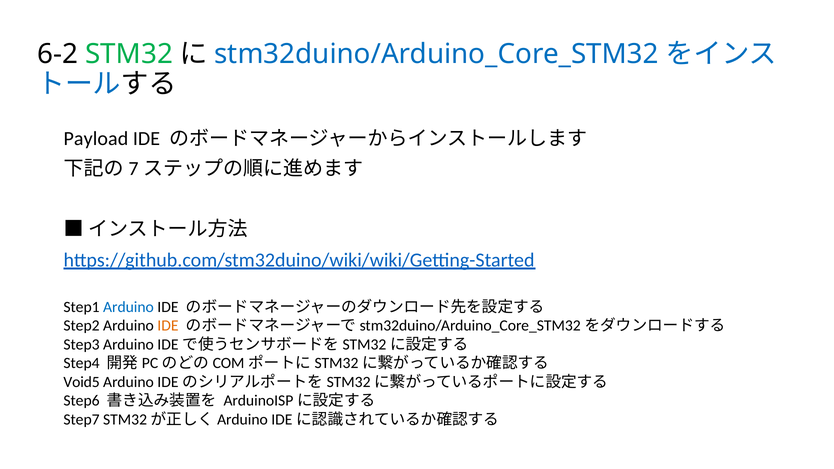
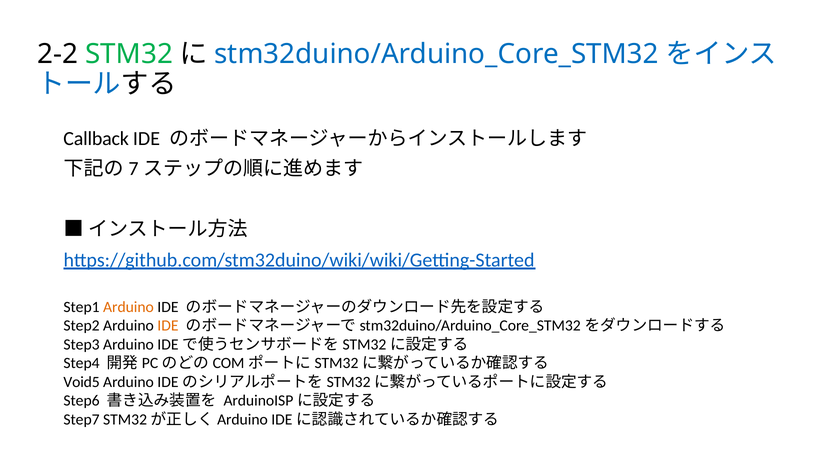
6-2: 6-2 -> 2-2
Payload: Payload -> Callback
Arduino at (128, 307) colour: blue -> orange
